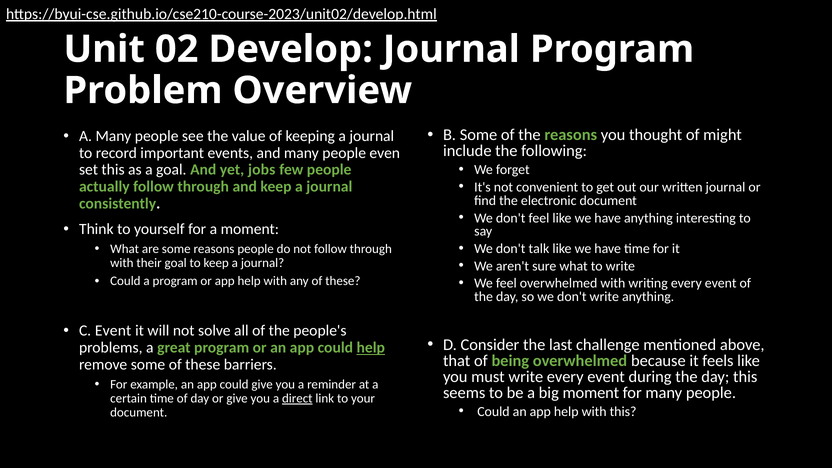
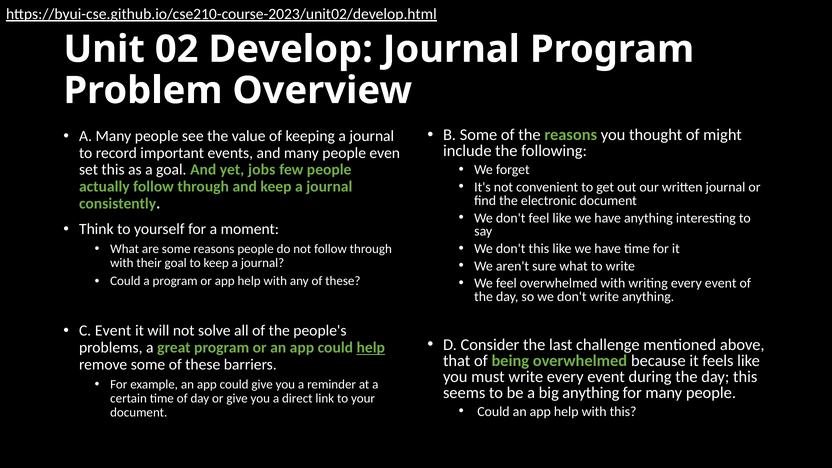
don't talk: talk -> this
big moment: moment -> anything
direct underline: present -> none
